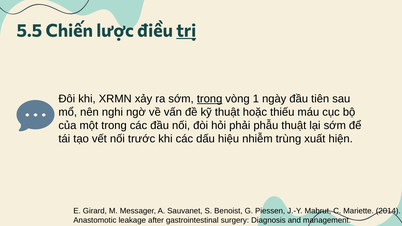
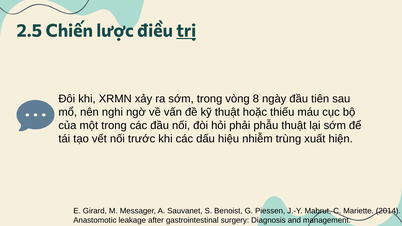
5.5: 5.5 -> 2.5
trong at (210, 99) underline: present -> none
1: 1 -> 8
